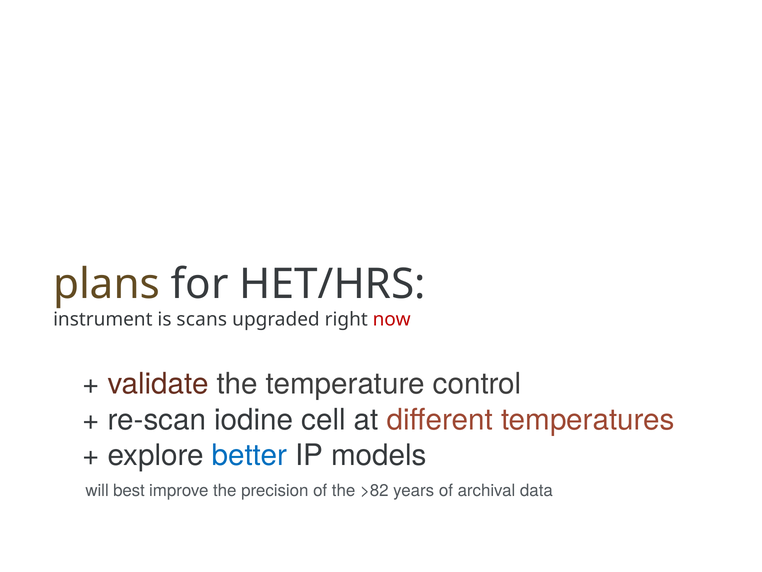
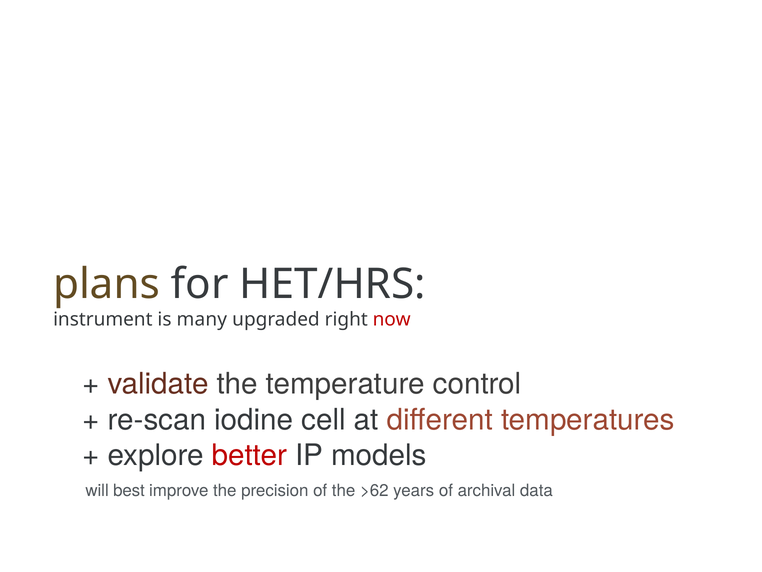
scans: scans -> many
better colour: blue -> red
>82: >82 -> >62
